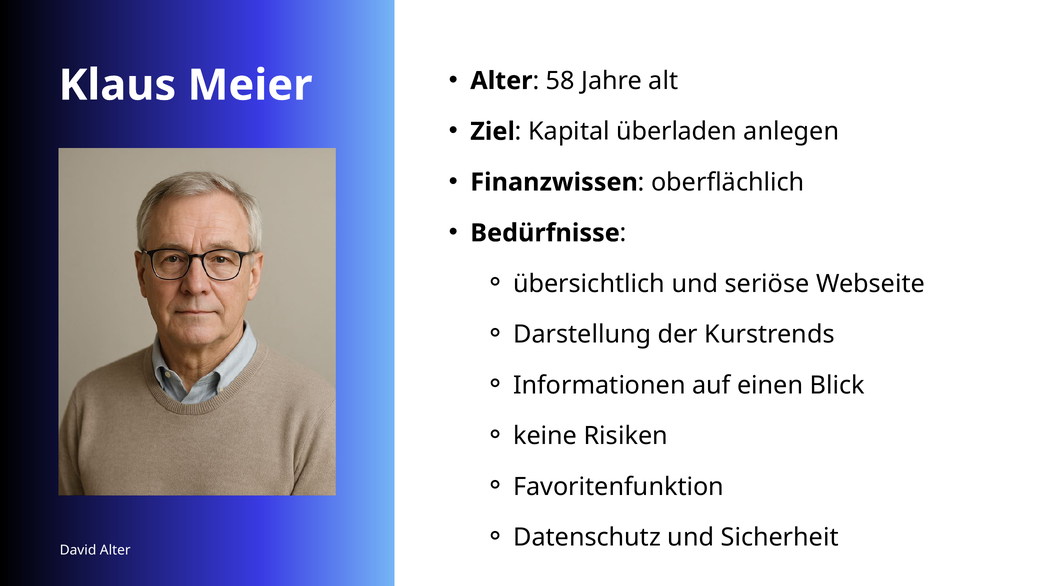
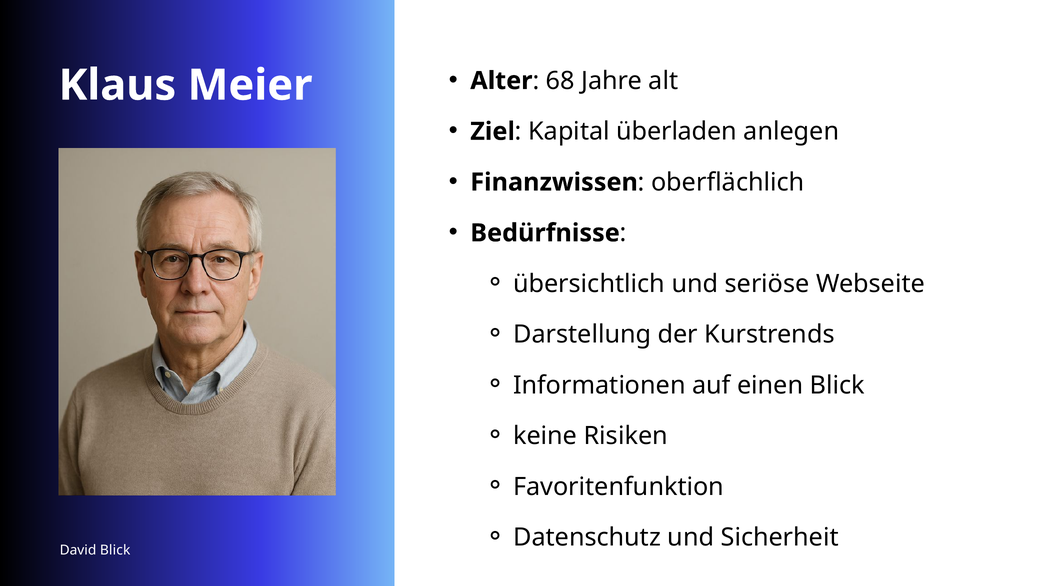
58: 58 -> 68
David Alter: Alter -> Blick
